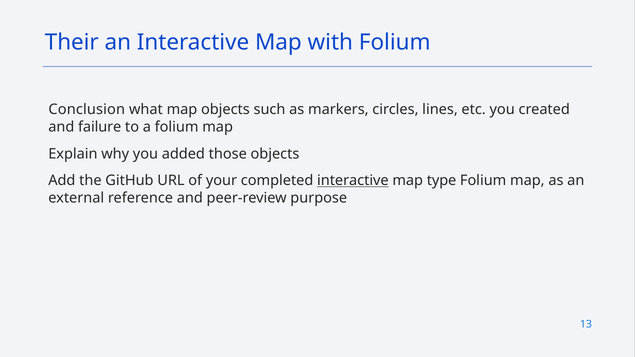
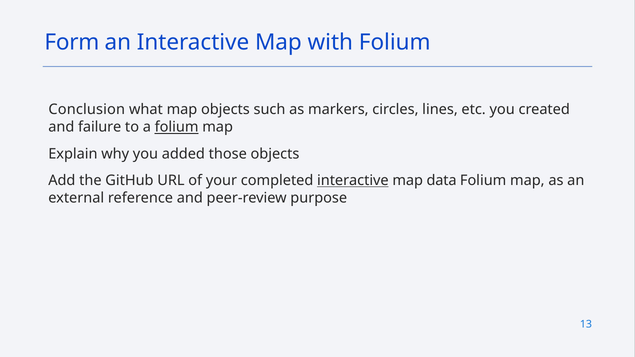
Their: Their -> Form
folium at (177, 127) underline: none -> present
type: type -> data
